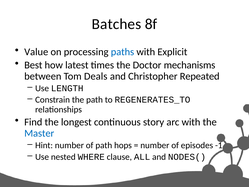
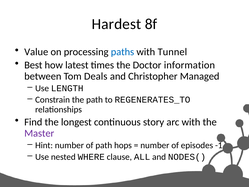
Batches: Batches -> Hardest
Explicit: Explicit -> Tunnel
mechanisms: mechanisms -> information
Repeated: Repeated -> Managed
Master colour: blue -> purple
